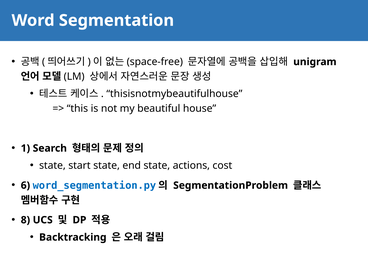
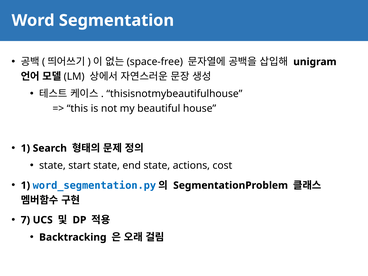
6 at (25, 185): 6 -> 1
8: 8 -> 7
